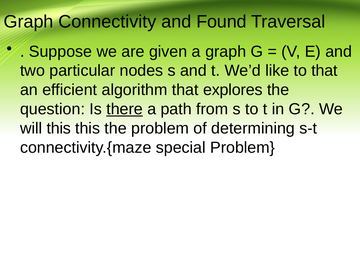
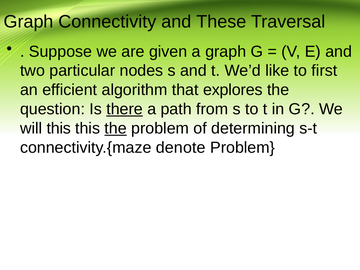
Found: Found -> These
to that: that -> first
the at (116, 128) underline: none -> present
special: special -> denote
